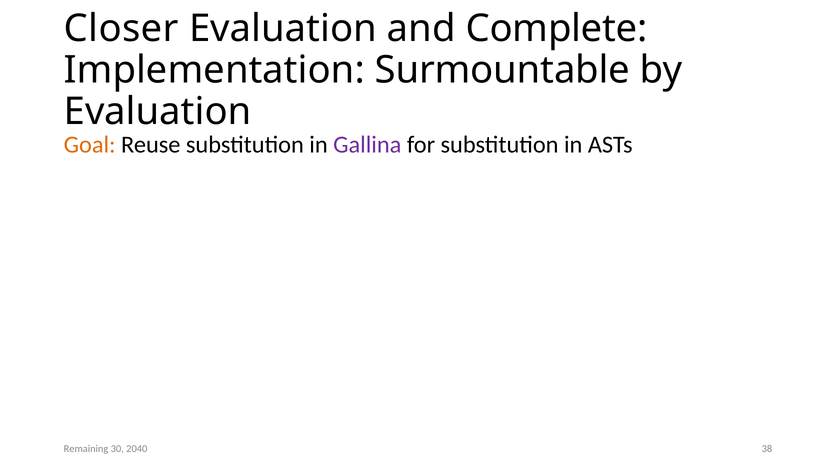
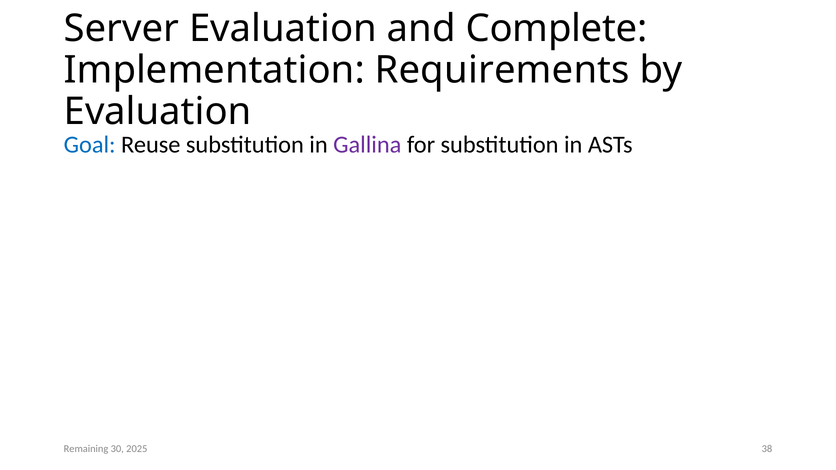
Closer: Closer -> Server
Surmountable: Surmountable -> Requirements
Goal colour: orange -> blue
2040: 2040 -> 2025
